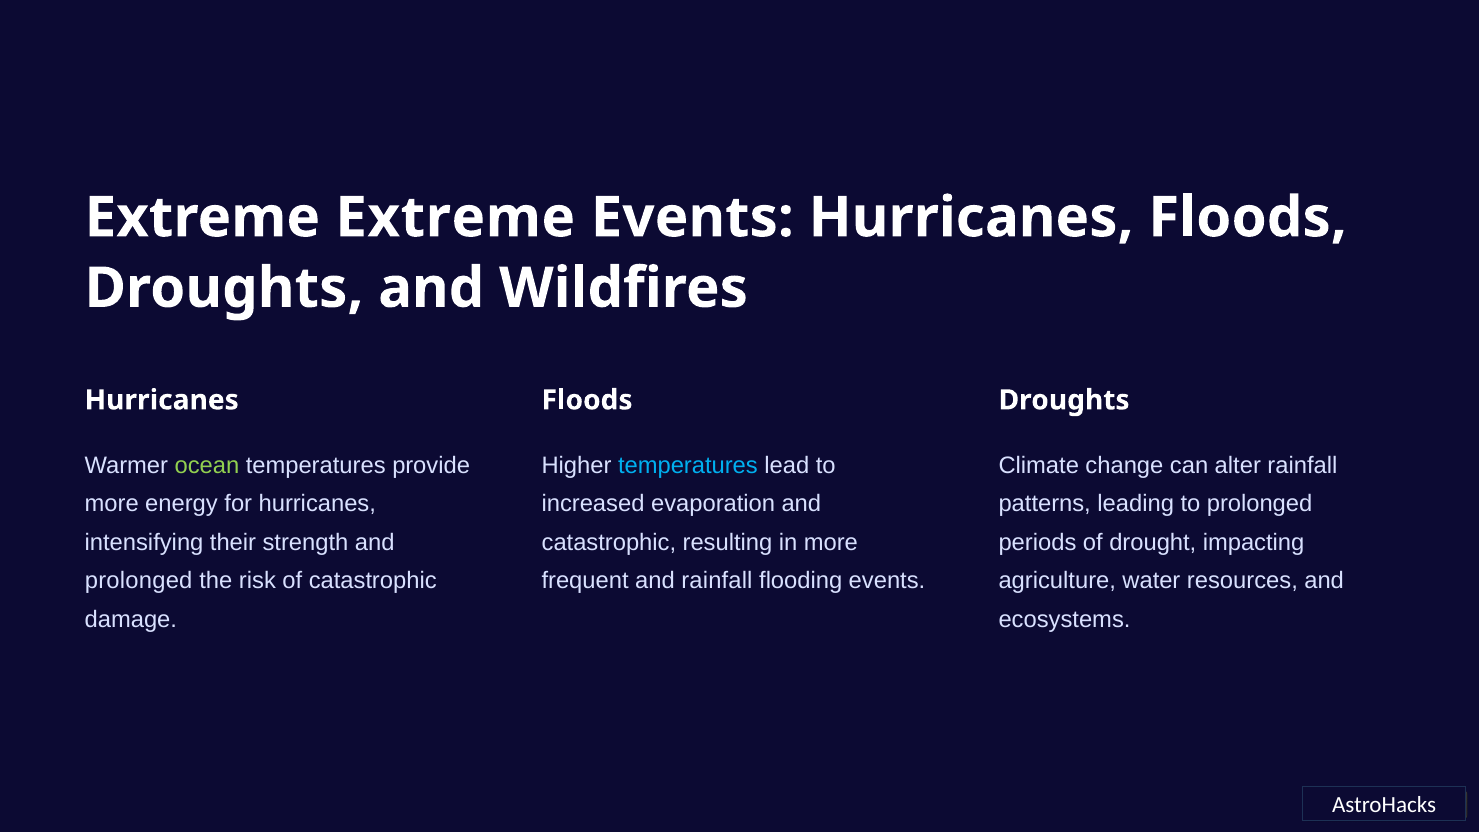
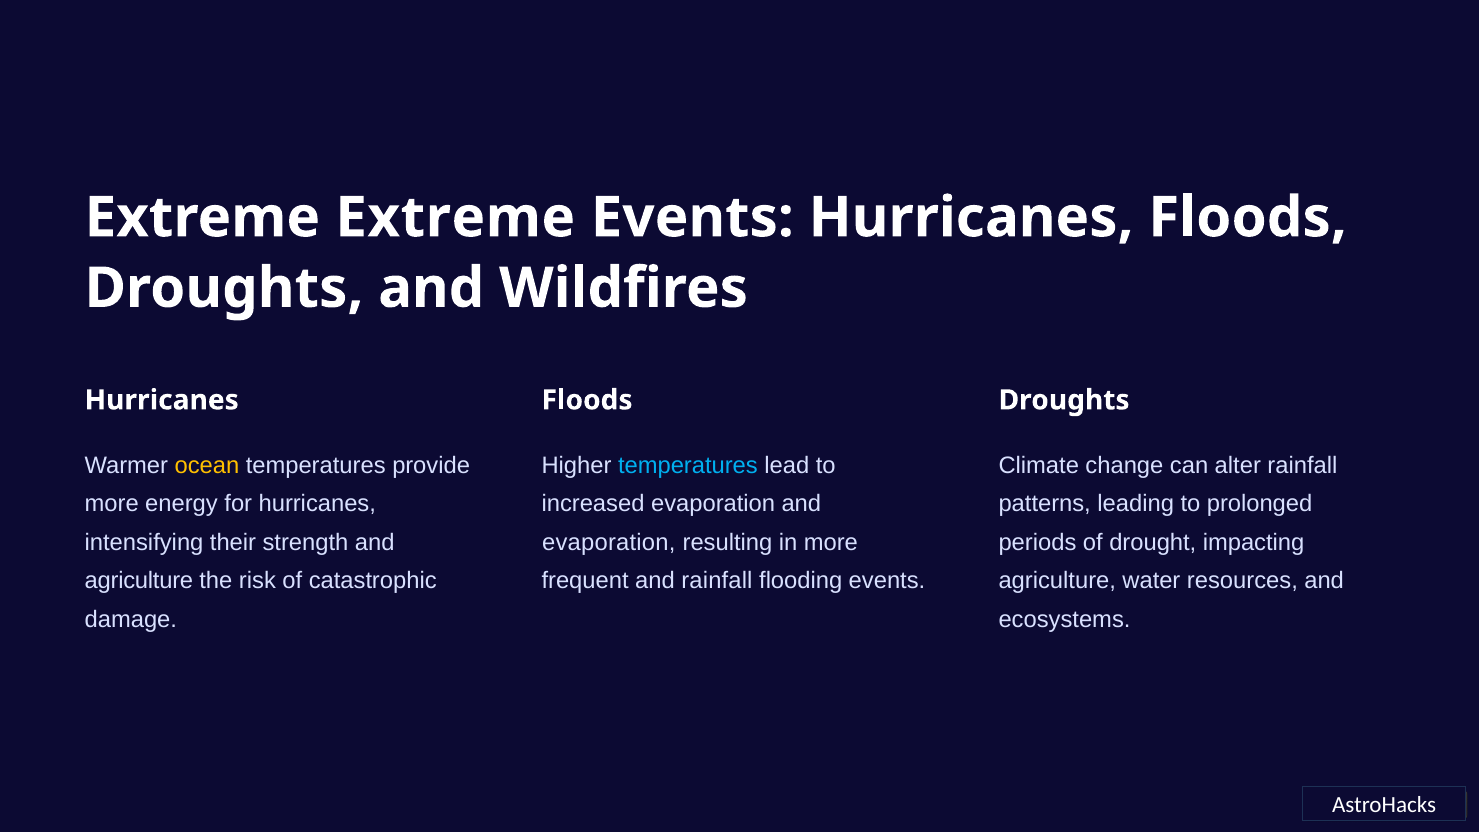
ocean colour: light green -> yellow
catastrophic at (609, 542): catastrophic -> evaporation
prolonged at (139, 581): prolonged -> agriculture
